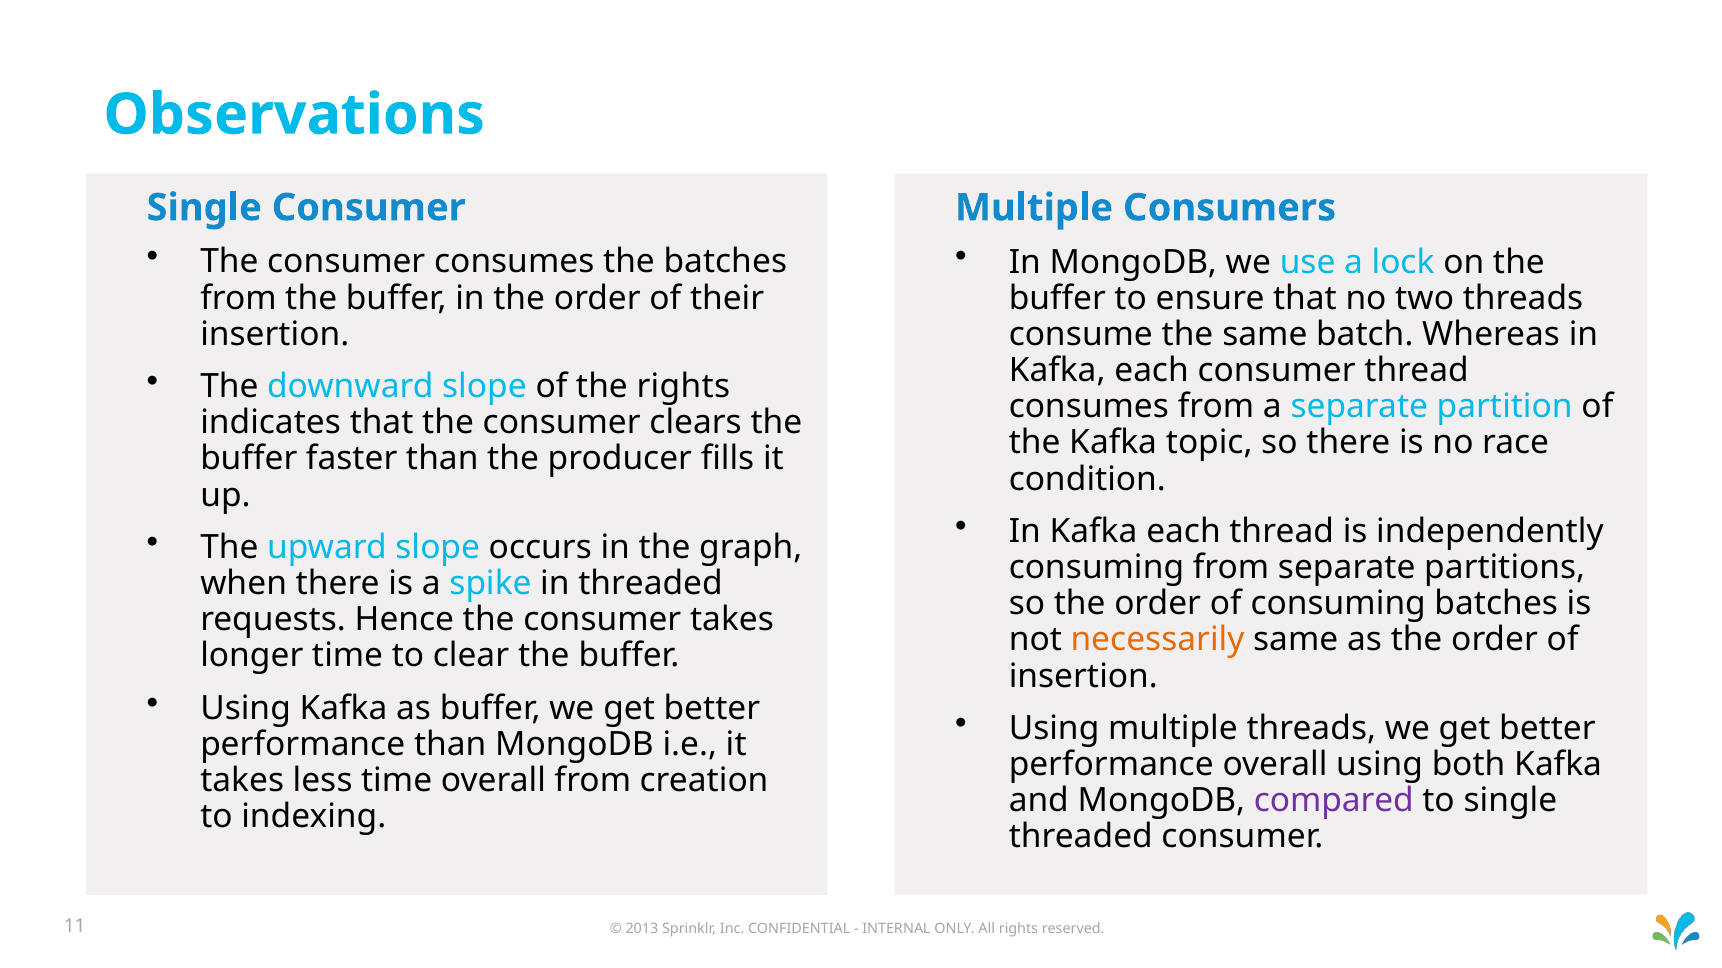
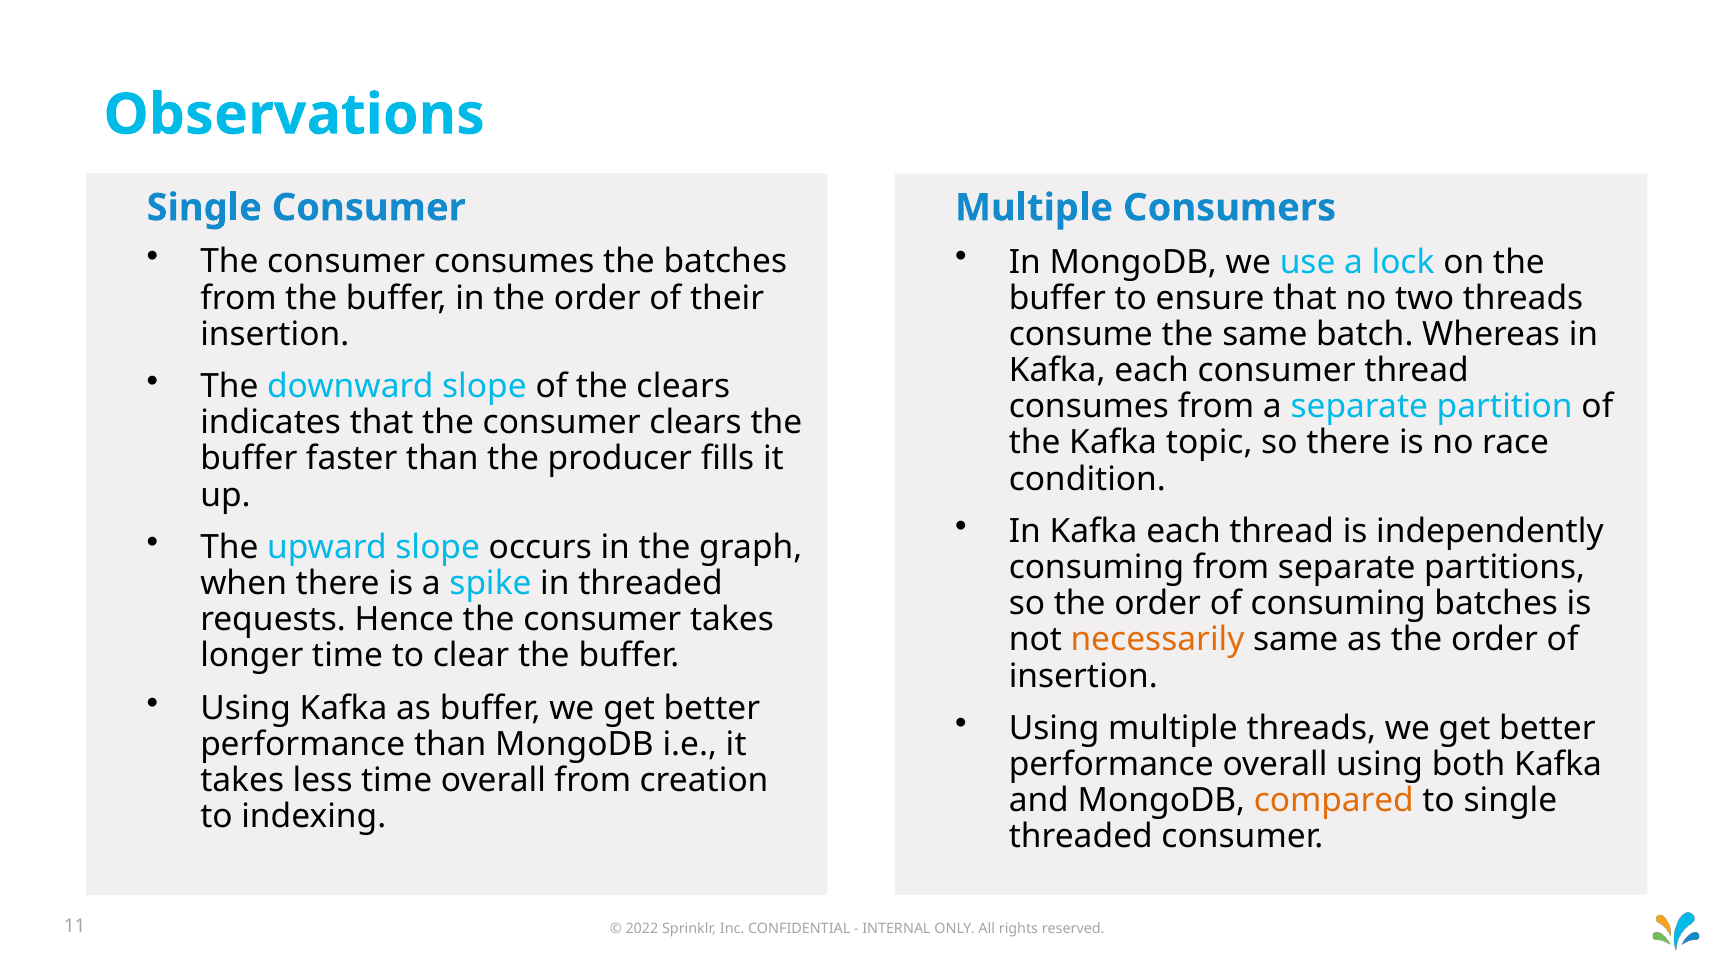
the rights: rights -> clears
compared colour: purple -> orange
2013: 2013 -> 2022
